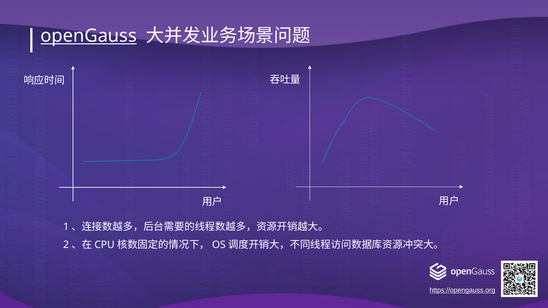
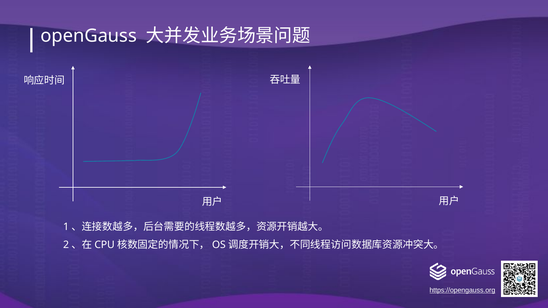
openGauss underline: present -> none
